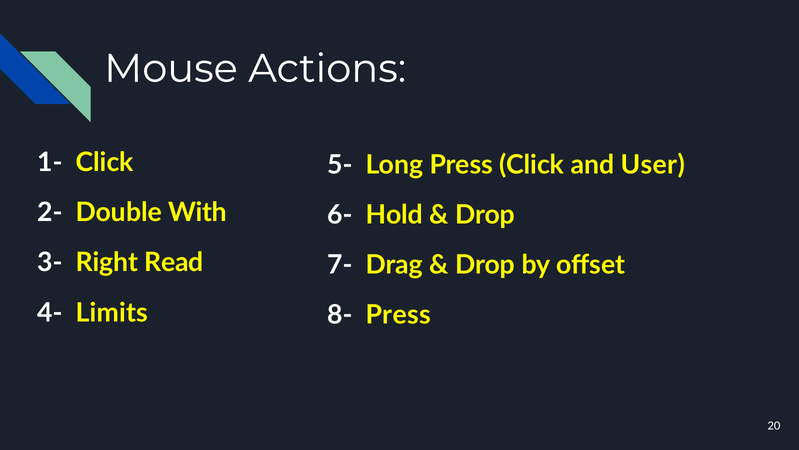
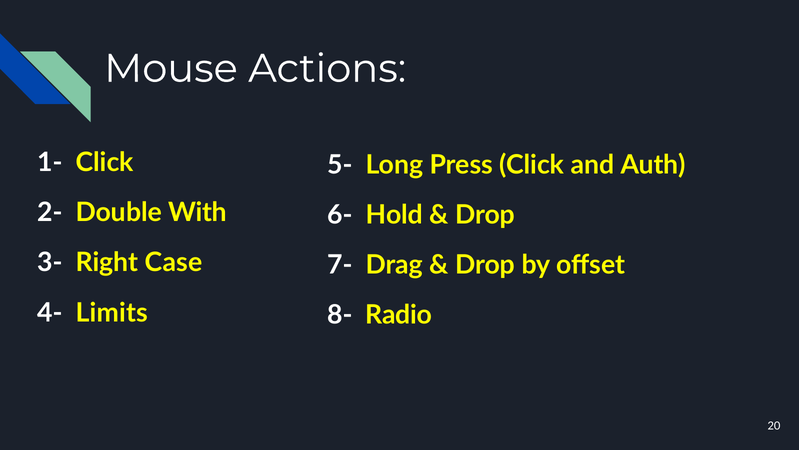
User: User -> Auth
Read: Read -> Case
8- Press: Press -> Radio
